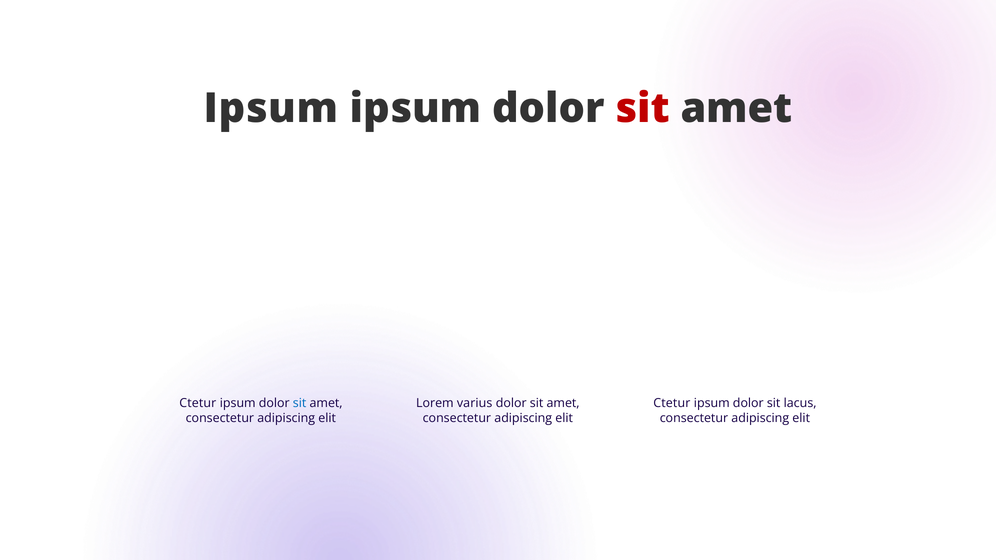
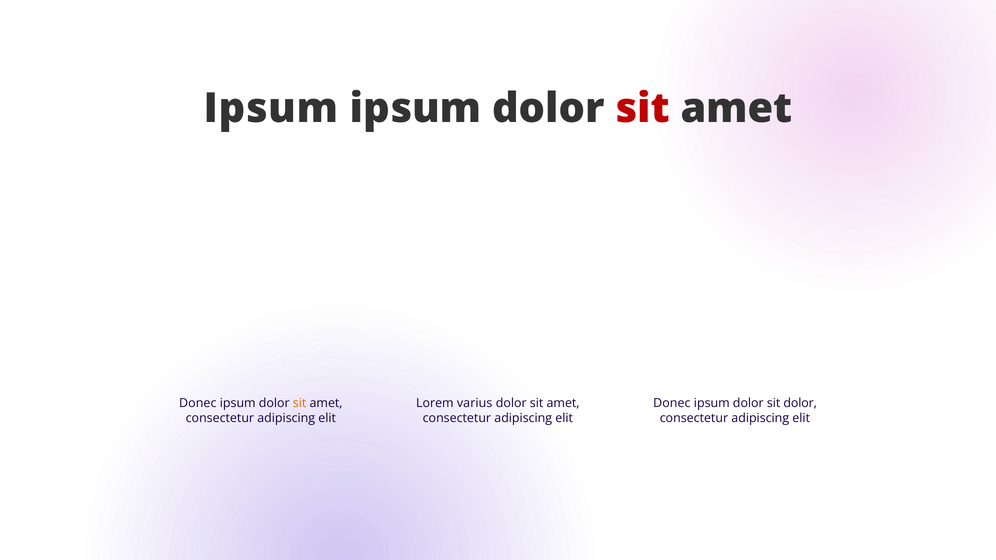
Ctetur at (198, 404): Ctetur -> Donec
sit at (300, 404) colour: blue -> orange
Ctetur at (672, 404): Ctetur -> Donec
sit lacus: lacus -> dolor
